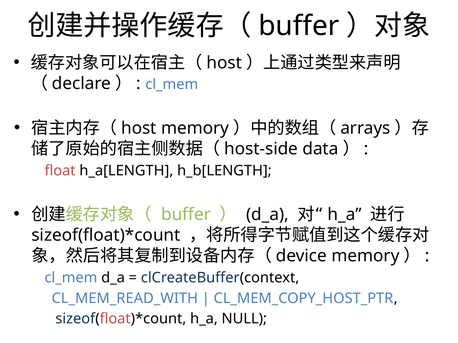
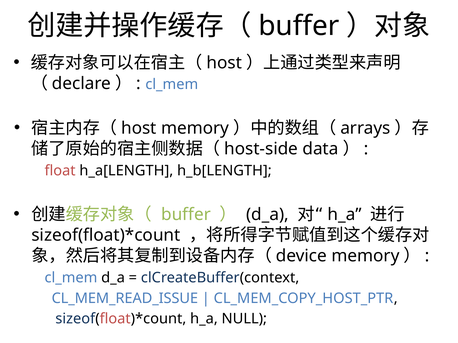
CL_MEM_READ_WITH: CL_MEM_READ_WITH -> CL_MEM_READ_ISSUE
